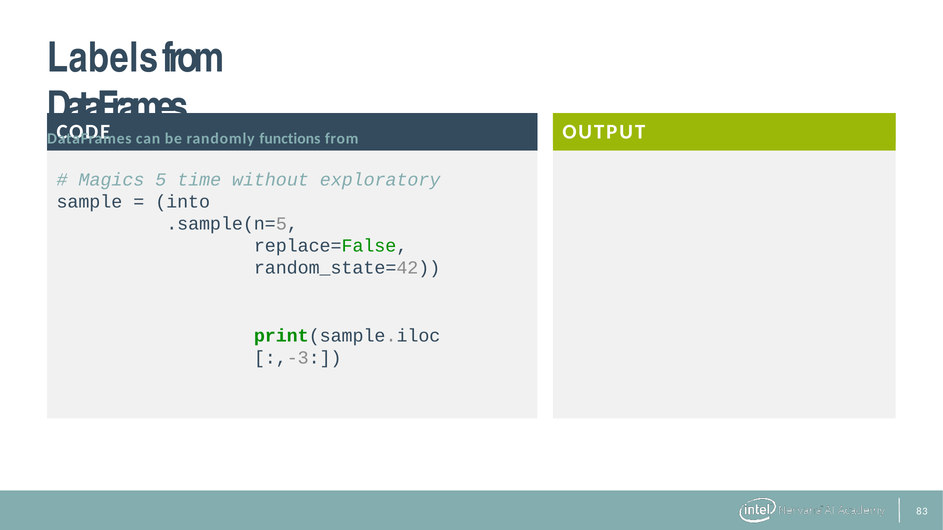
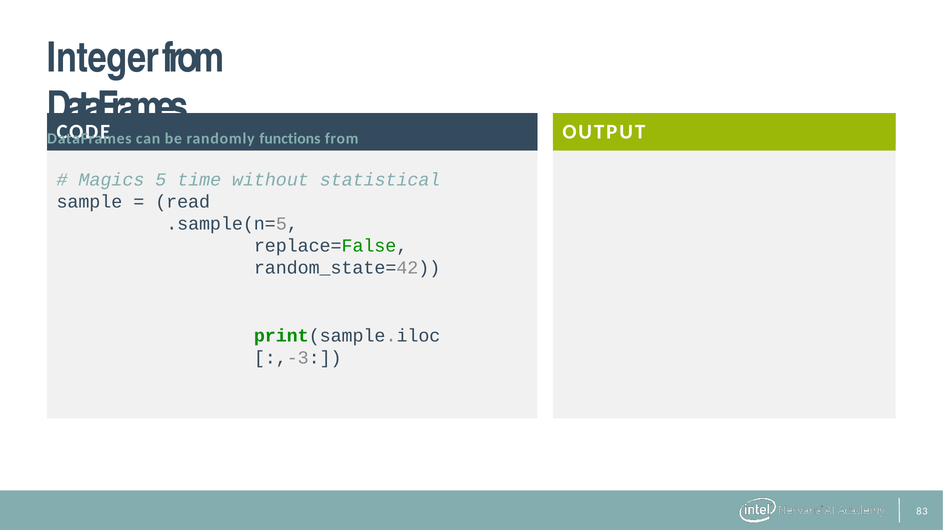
Labels: Labels -> Integer
exploratory: exploratory -> statistical
into: into -> read
